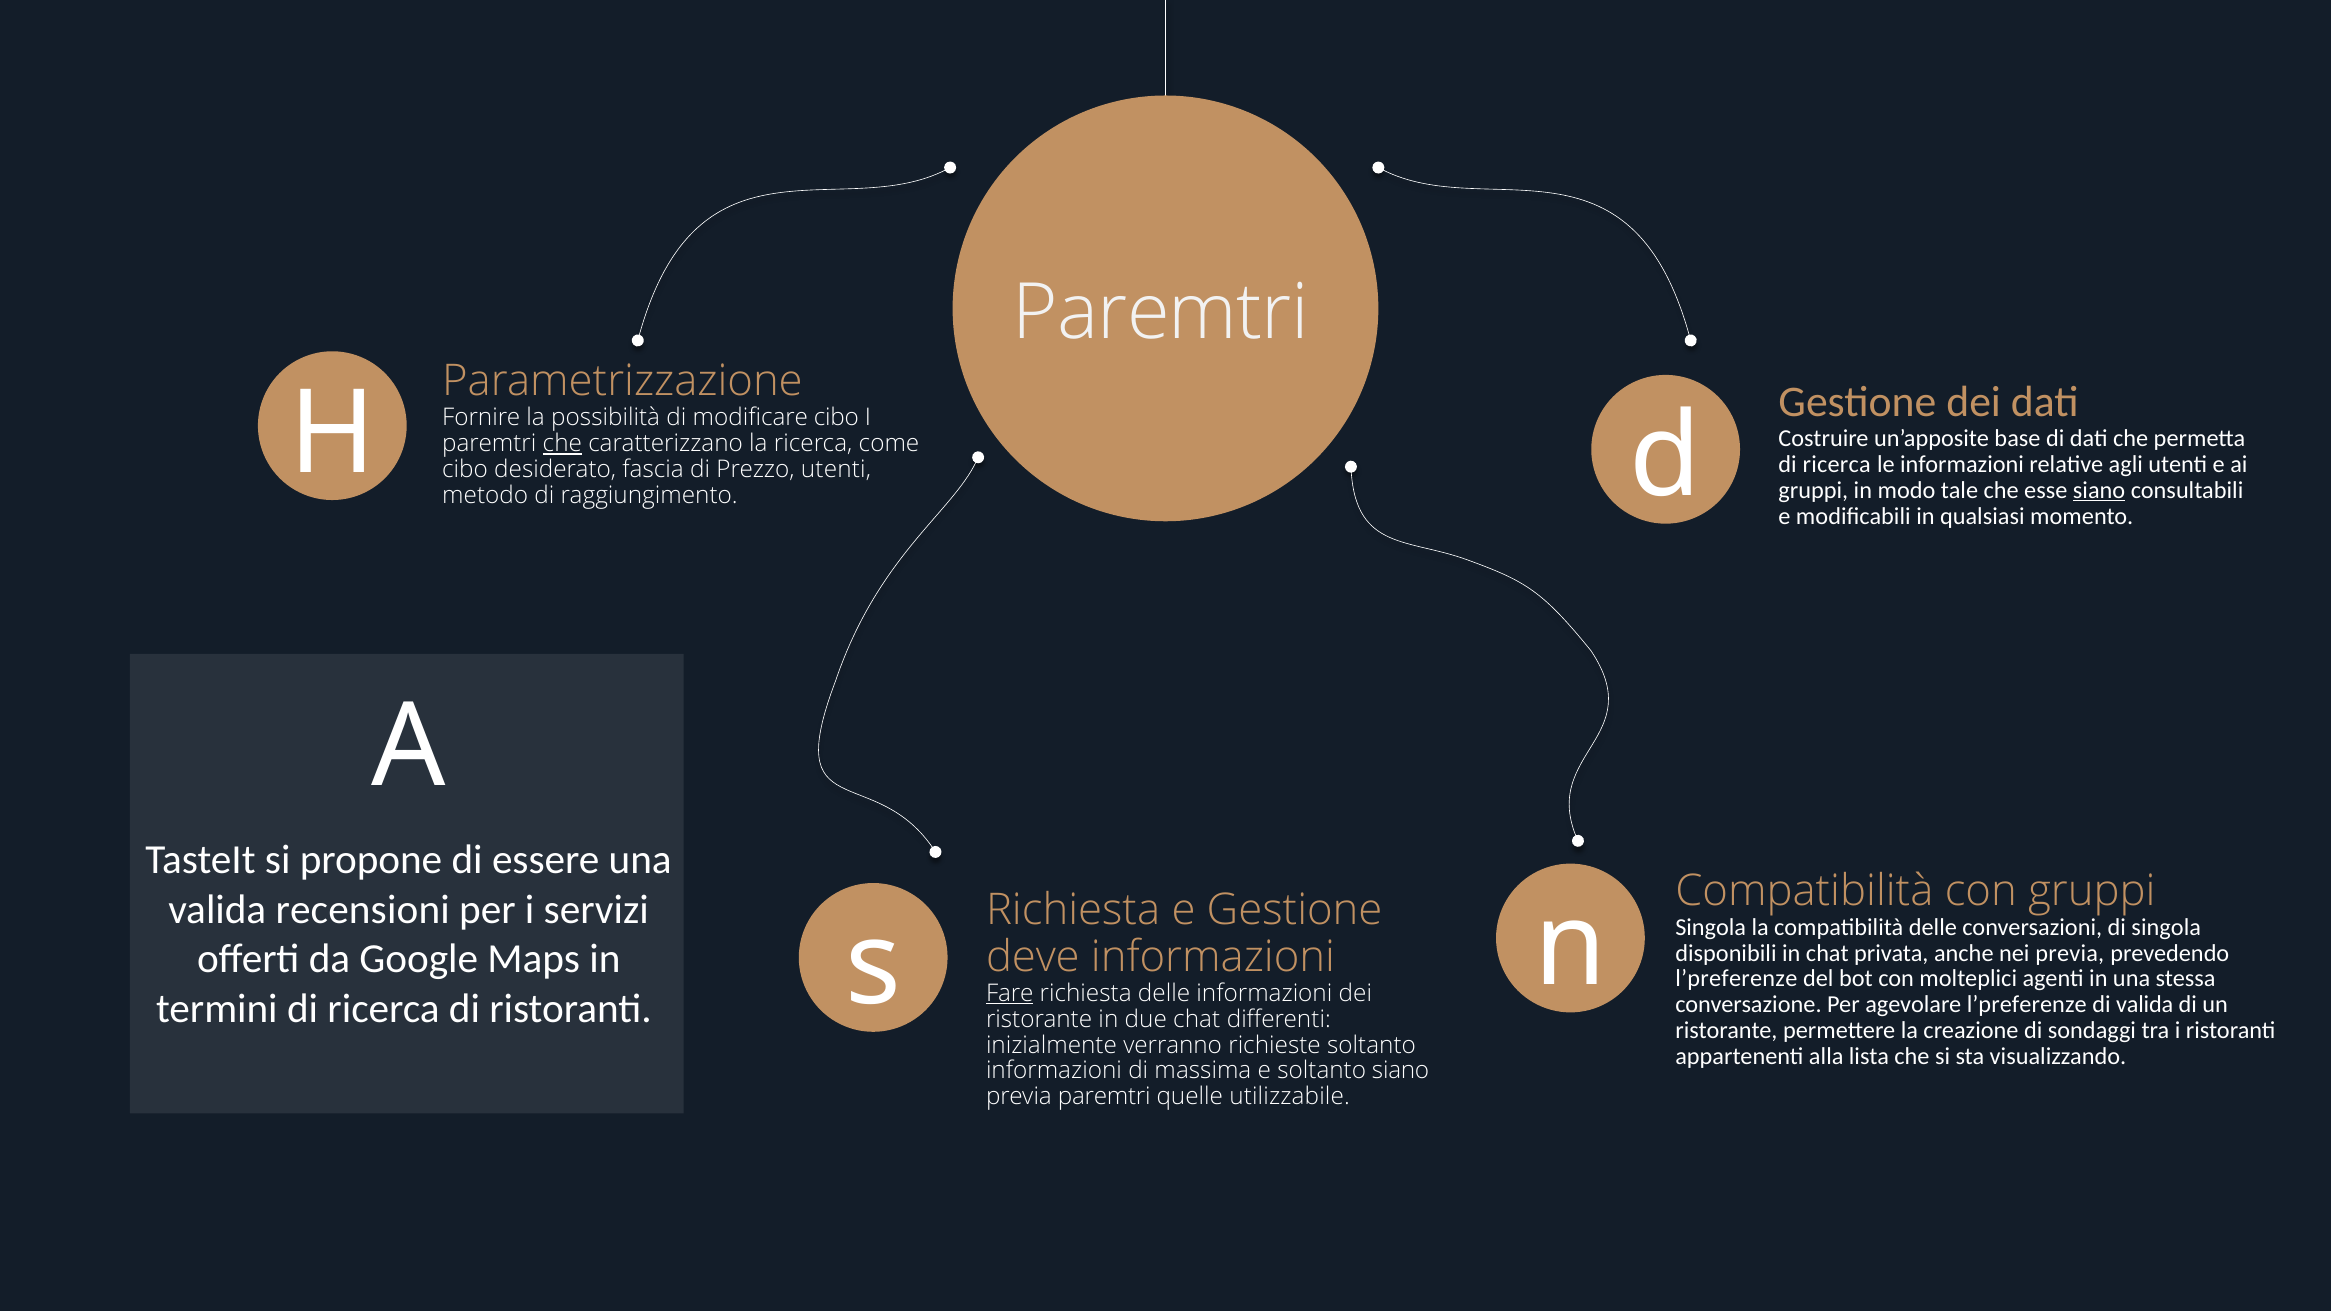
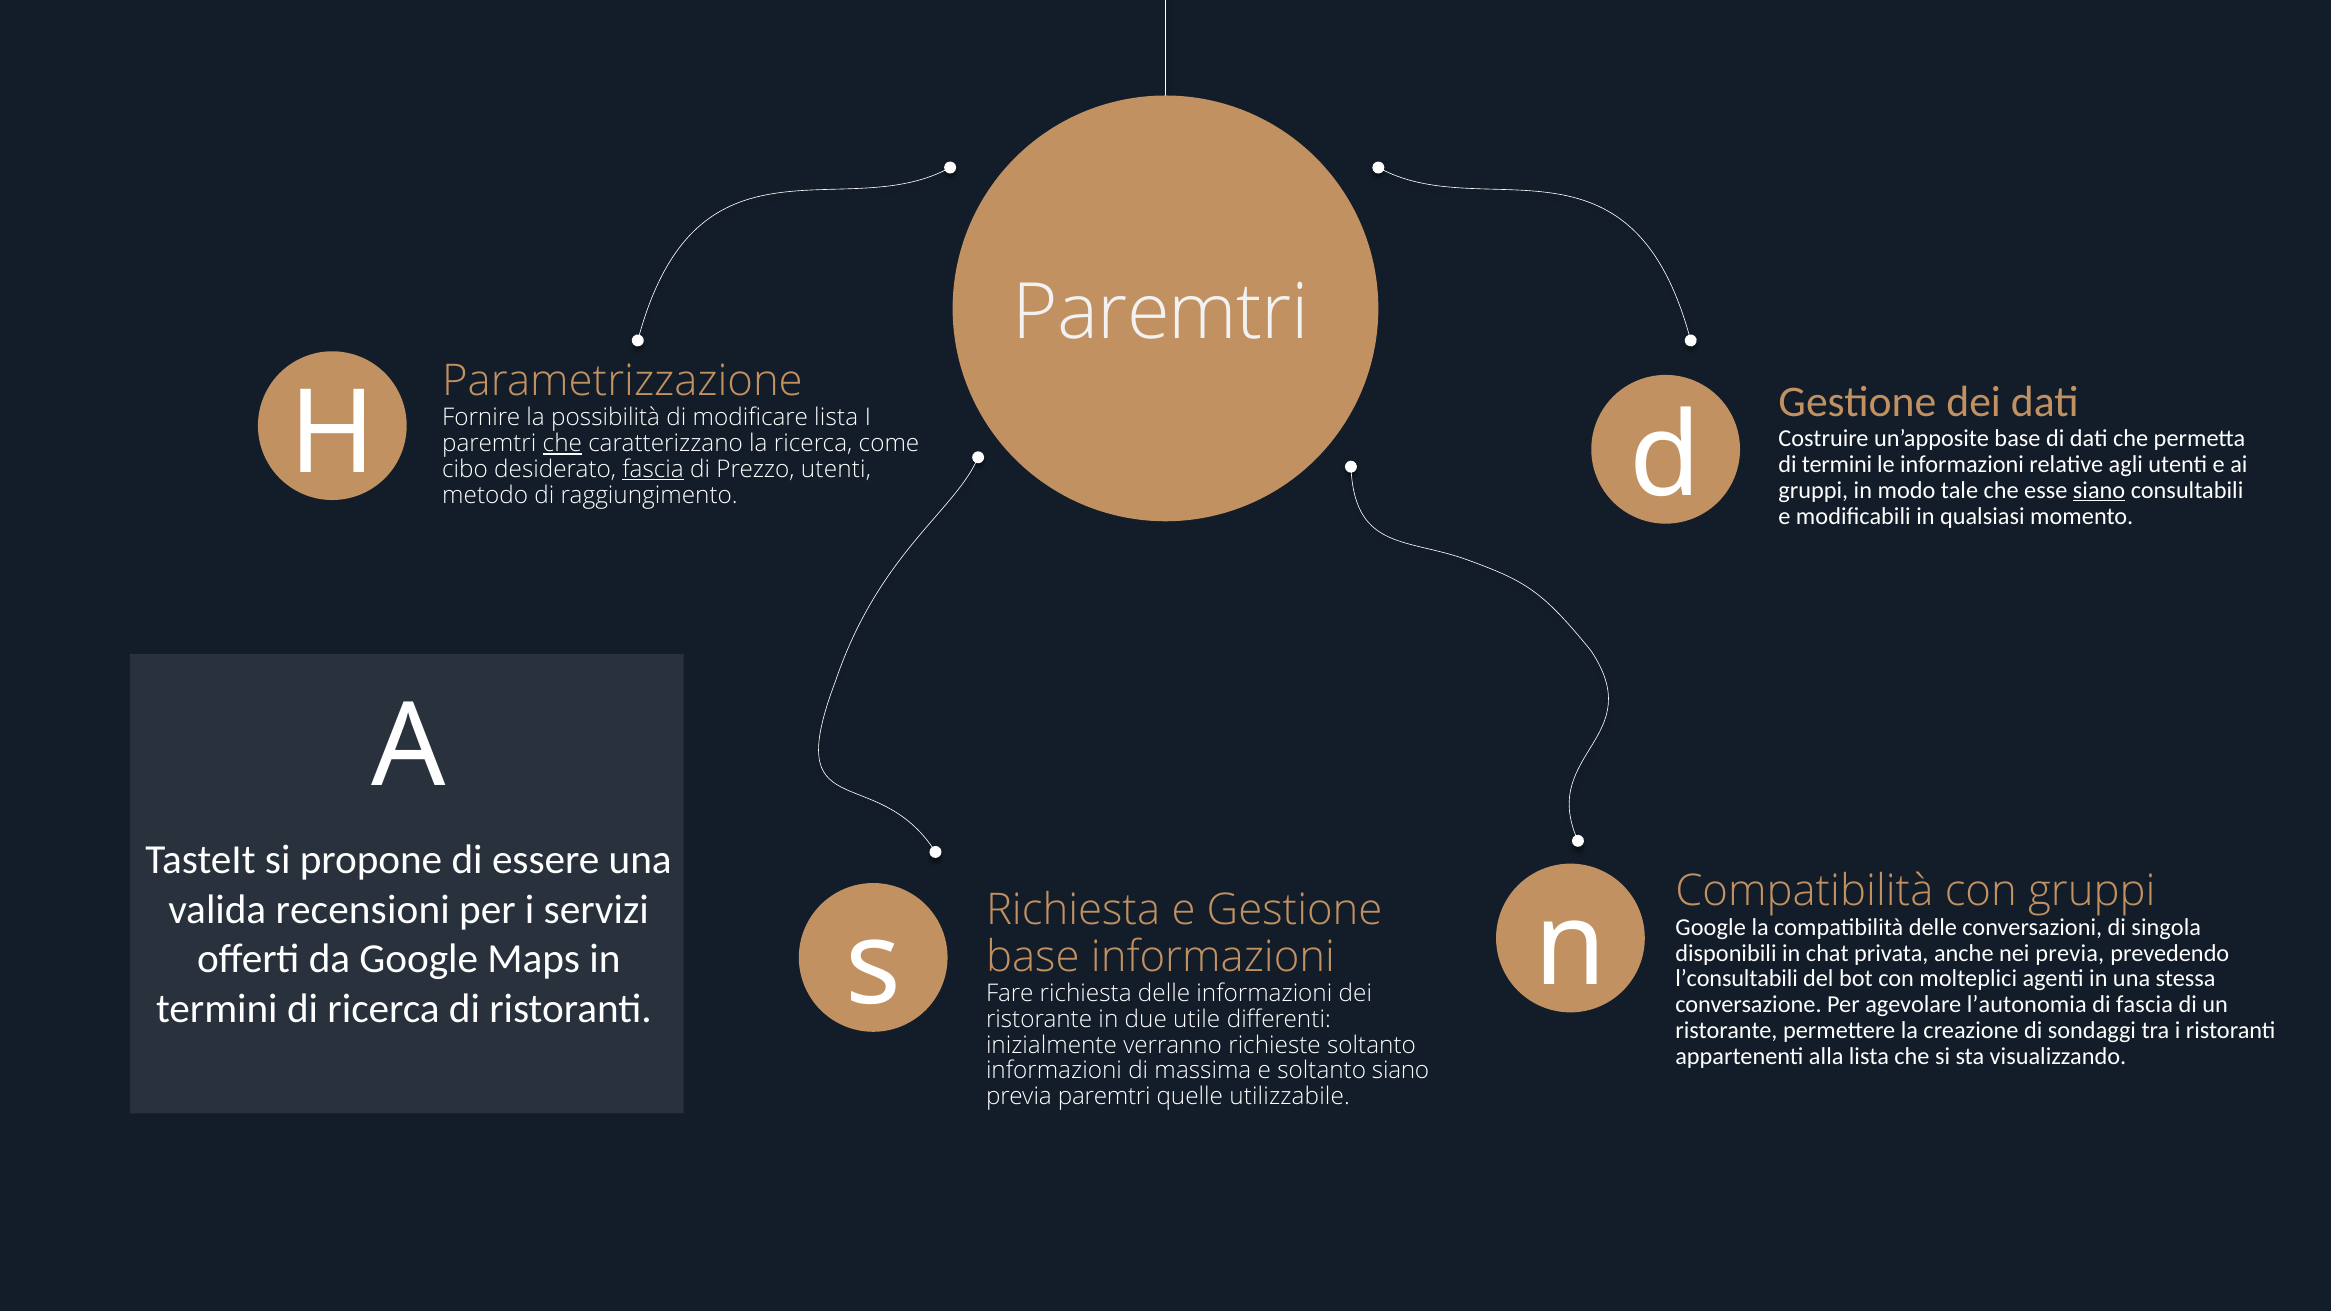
modificare cibo: cibo -> lista
ricerca at (1837, 464): ricerca -> termini
fascia at (653, 469) underline: none -> present
Singola at (1711, 927): Singola -> Google
deve at (1033, 957): deve -> base
l’preferenze at (1736, 979): l’preferenze -> l’consultabili
Fare underline: present -> none
agevolare l’preferenze: l’preferenze -> l’autonomia
di valida: valida -> fascia
due chat: chat -> utile
